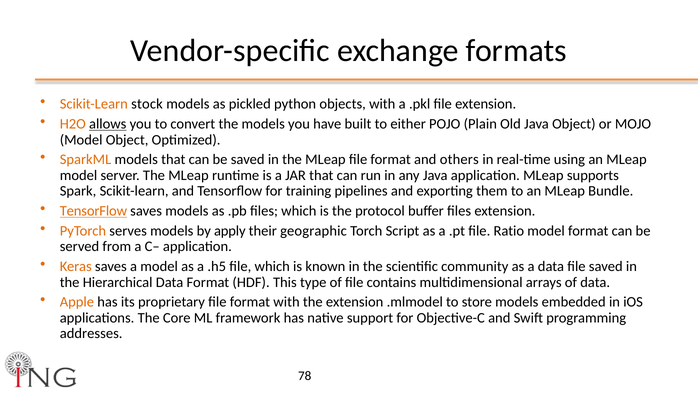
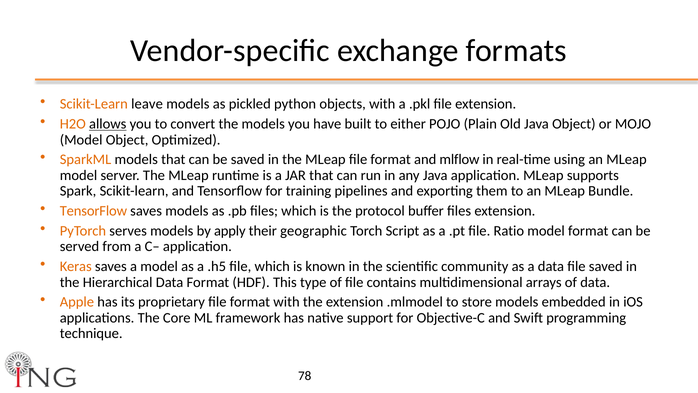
stock: stock -> leave
others: others -> mlflow
TensorFlow at (93, 211) underline: present -> none
addresses: addresses -> technique
